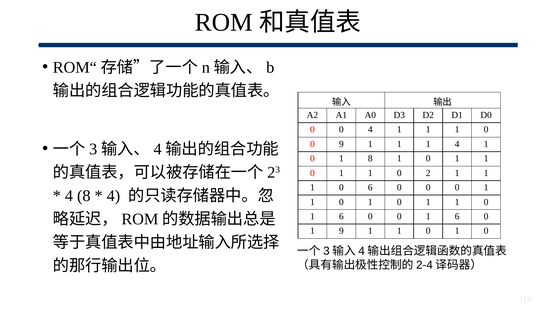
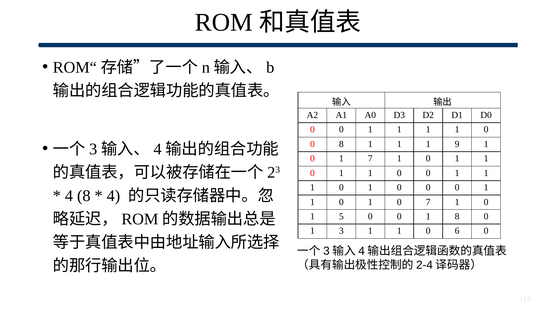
4 at (370, 129): 4 -> 1
0 9: 9 -> 8
1 4: 4 -> 9
1 8: 8 -> 7
2 at (428, 173): 2 -> 0
6 at (370, 187): 6 -> 1
0 1 0 1: 1 -> 7
6 at (341, 216): 6 -> 5
0 0 1 6: 6 -> 8
1 9: 9 -> 3
1 at (457, 231): 1 -> 6
